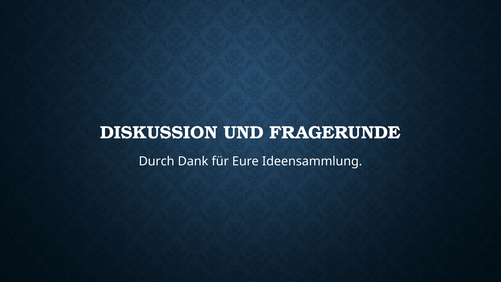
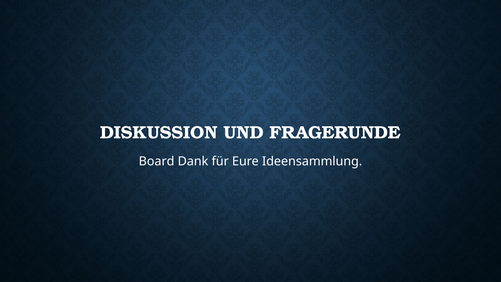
Durch: Durch -> Board
